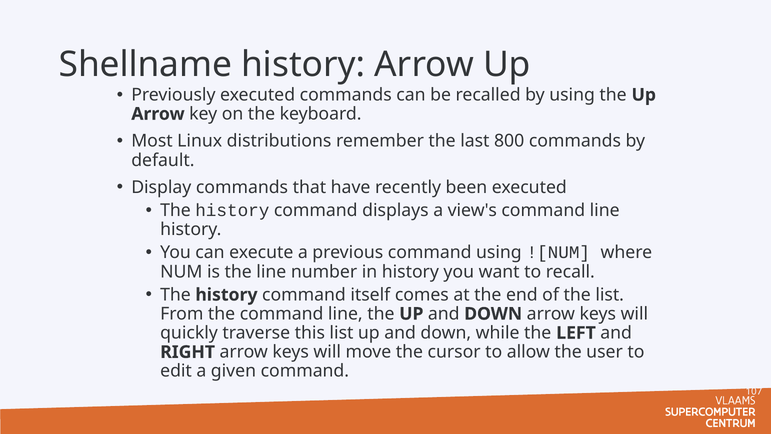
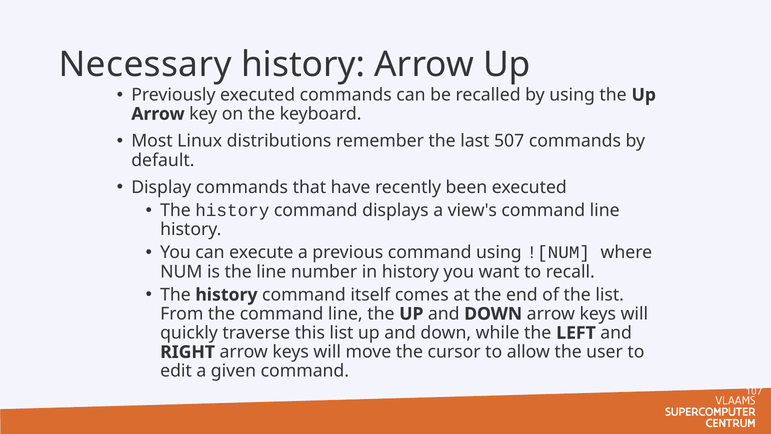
Shellname: Shellname -> Necessary
800: 800 -> 507
